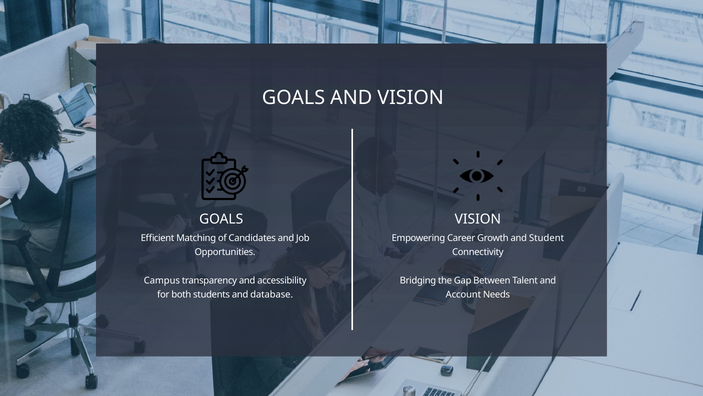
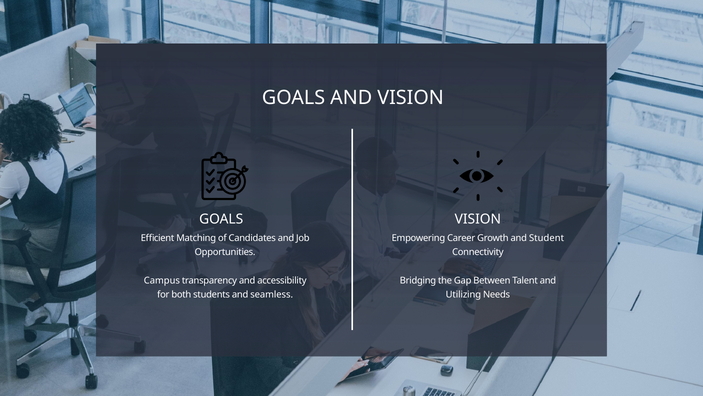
database: database -> seamless
Account: Account -> Utilizing
